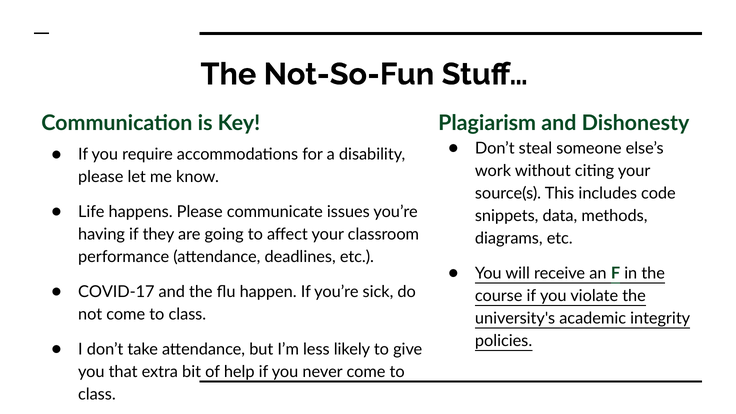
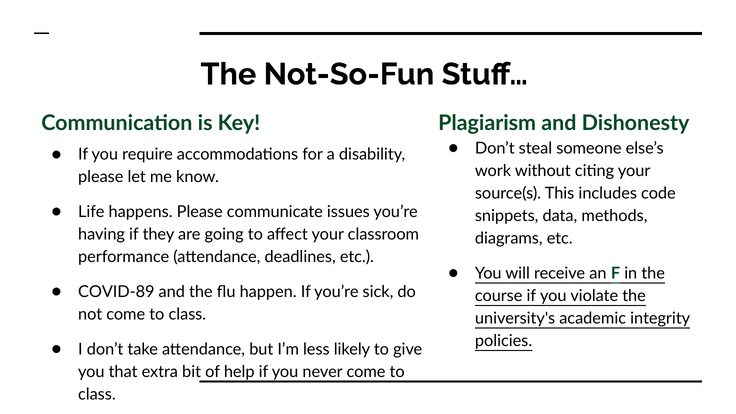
COVID-17: COVID-17 -> COVID-89
